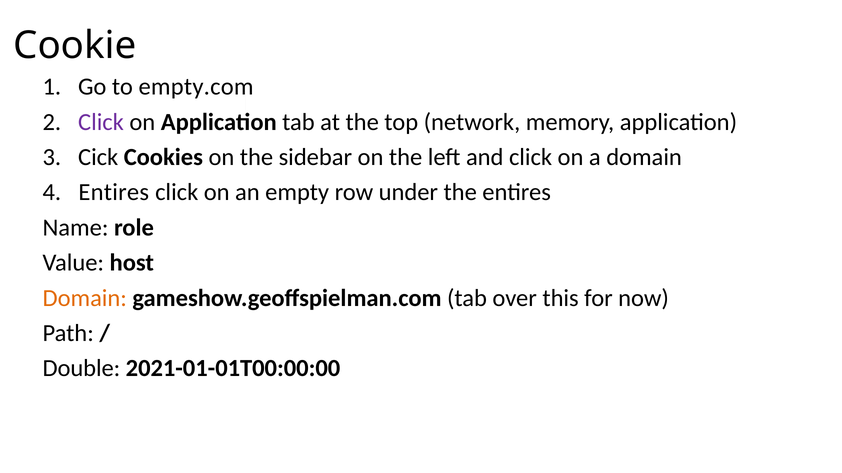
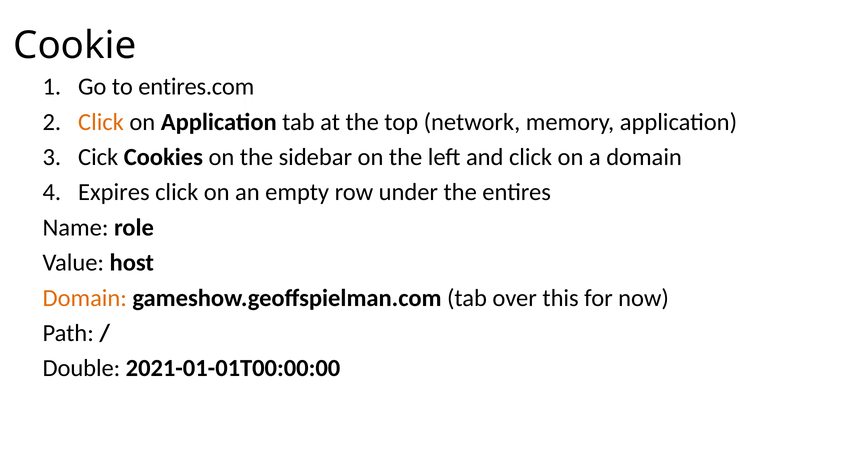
empty.com: empty.com -> entires.com
Click at (101, 122) colour: purple -> orange
Entires at (114, 193): Entires -> Expires
